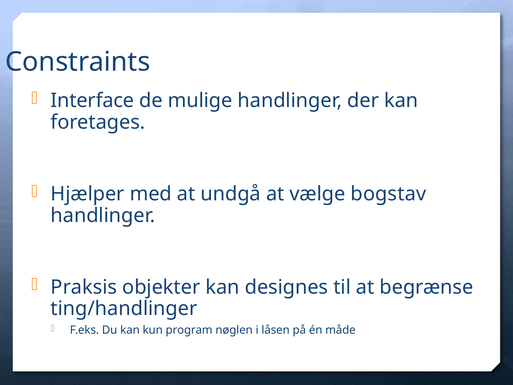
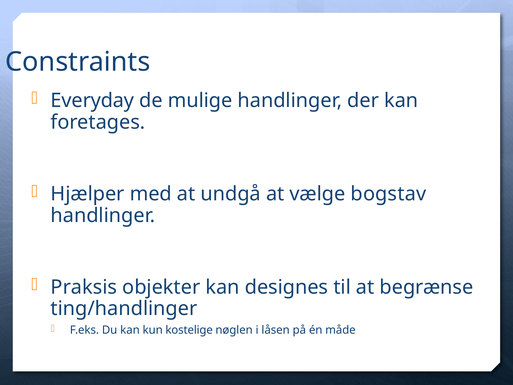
Interface: Interface -> Everyday
program: program -> kostelige
